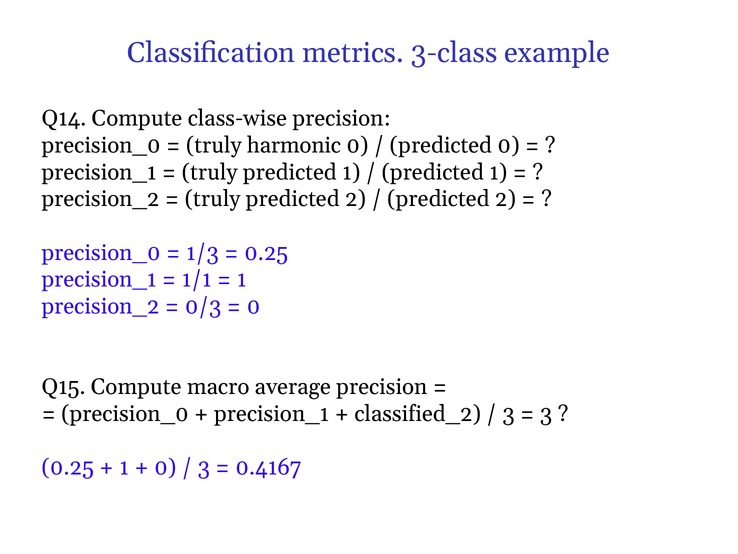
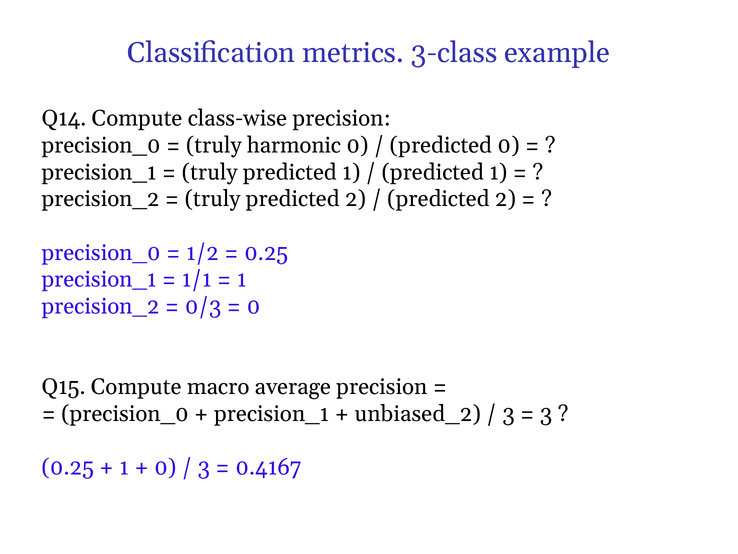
1/3: 1/3 -> 1/2
classified_2: classified_2 -> unbiased_2
